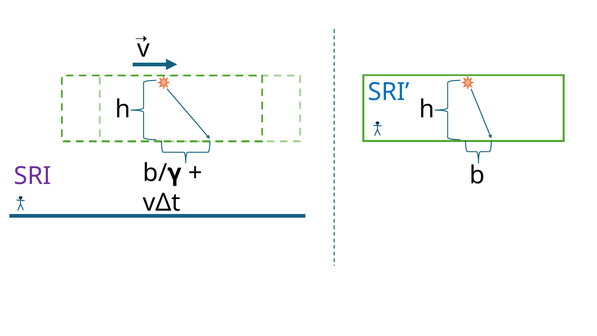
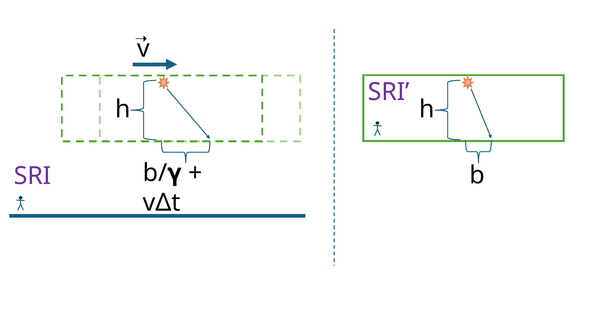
SRI at (389, 92) colour: blue -> purple
